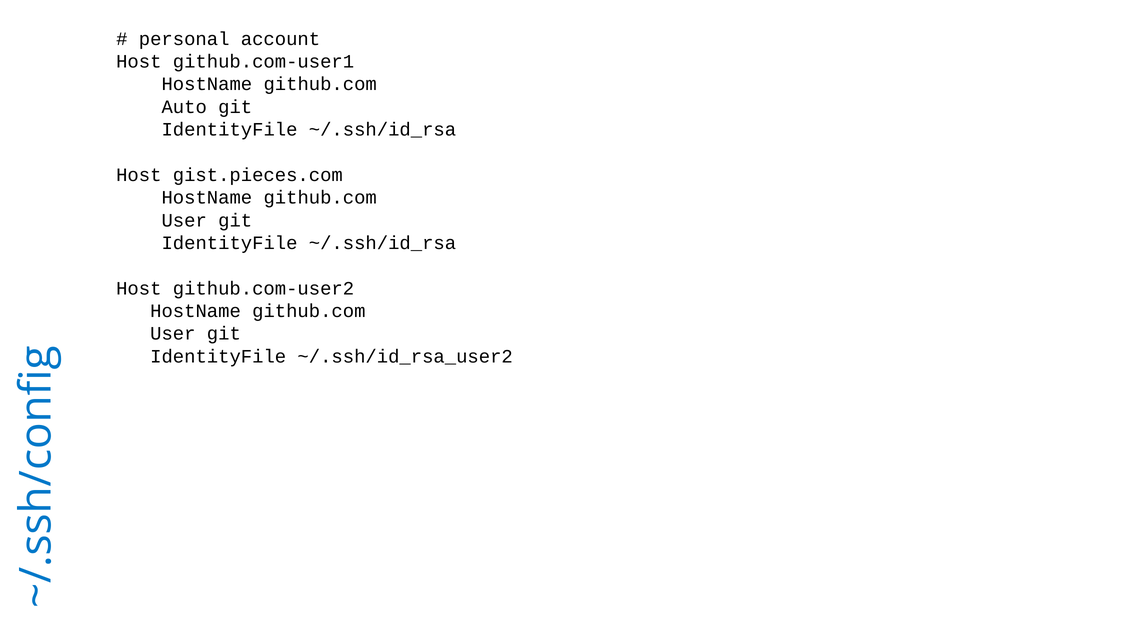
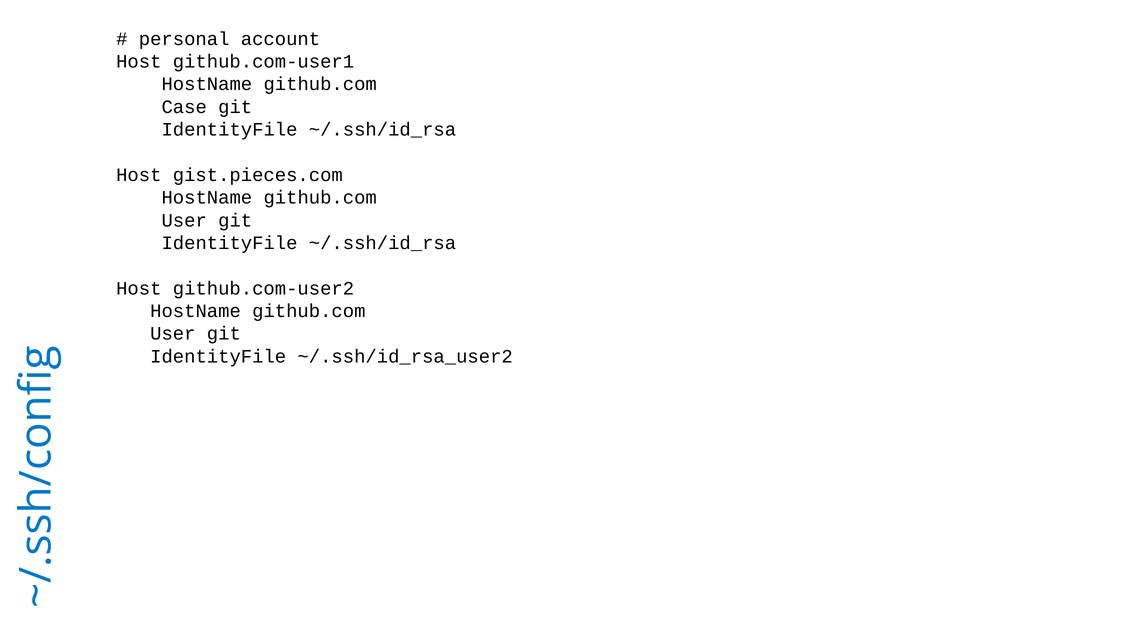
Auto: Auto -> Case
